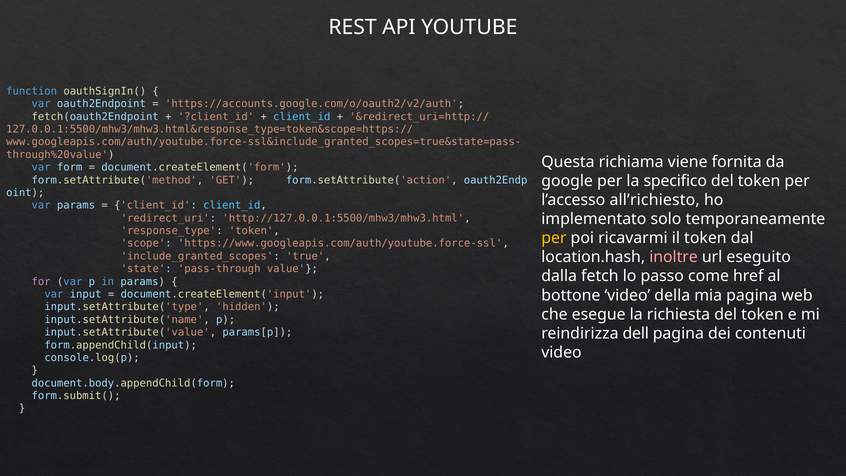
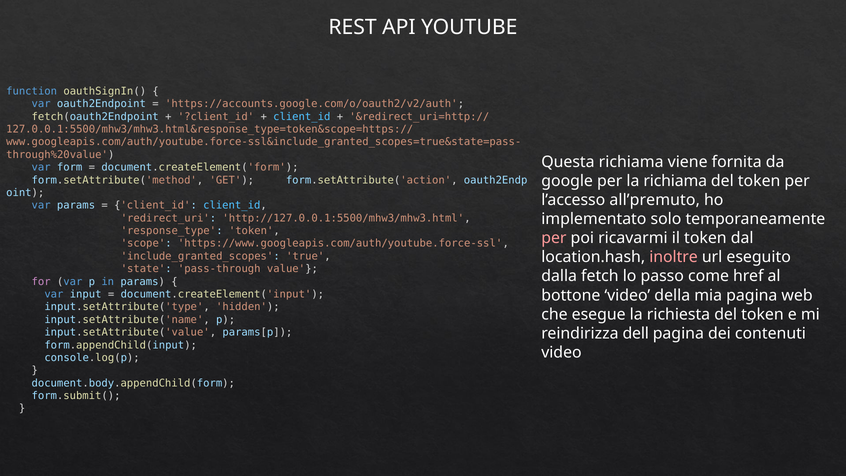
la specifico: specifico -> richiama
all’richiesto: all’richiesto -> all’premuto
per at (554, 238) colour: yellow -> pink
